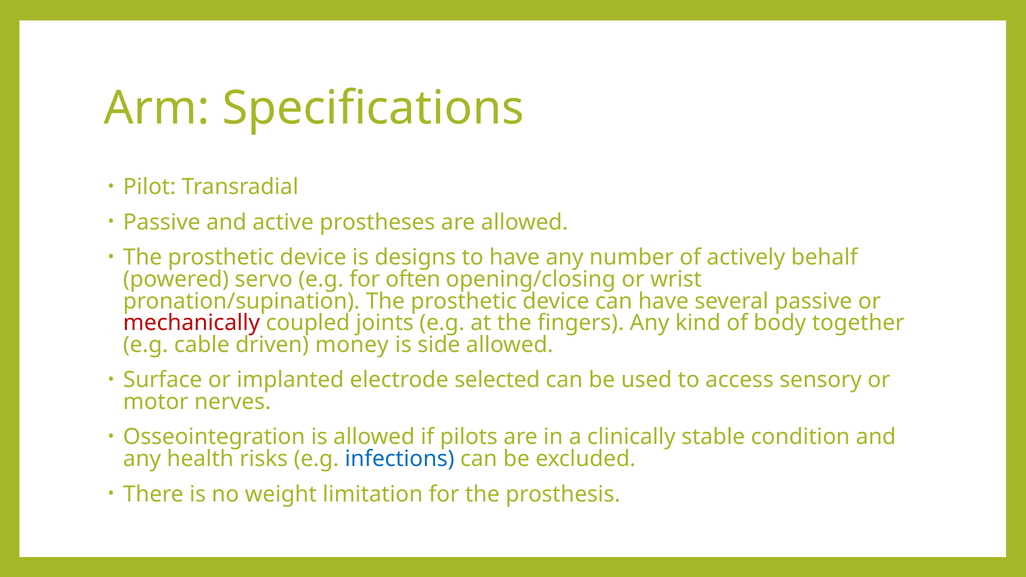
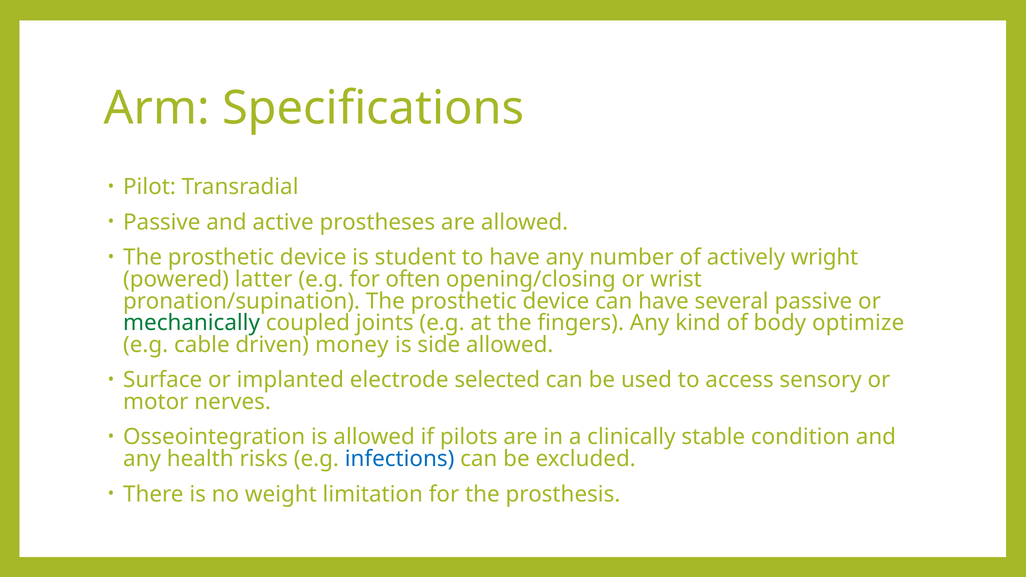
designs: designs -> student
behalf: behalf -> wright
servo: servo -> latter
mechanically colour: red -> green
together: together -> optimize
